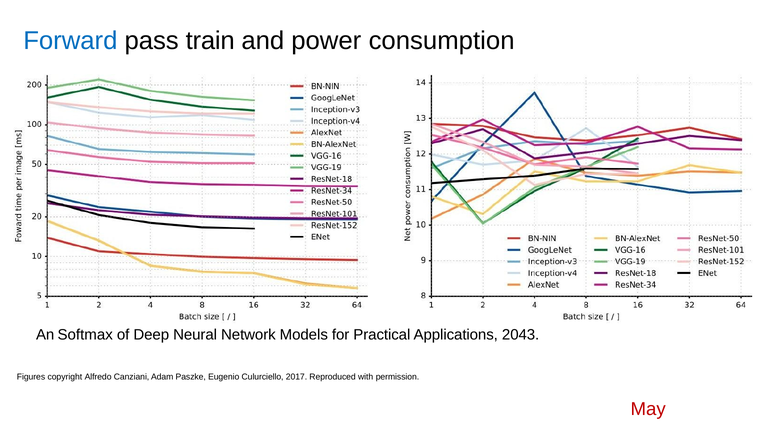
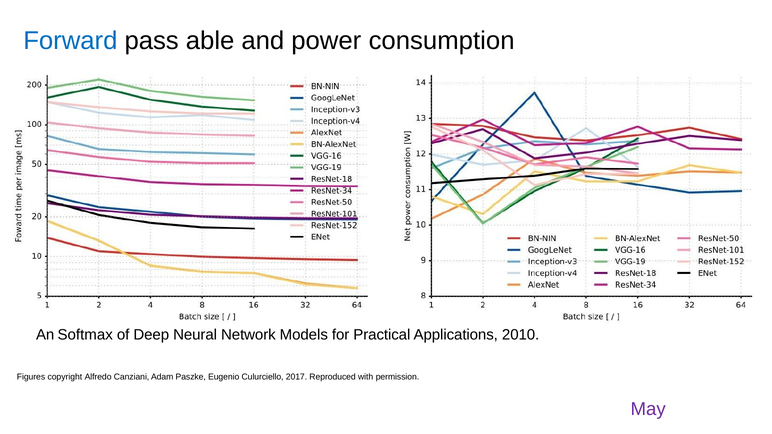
train: train -> able
2043: 2043 -> 2010
May colour: red -> purple
